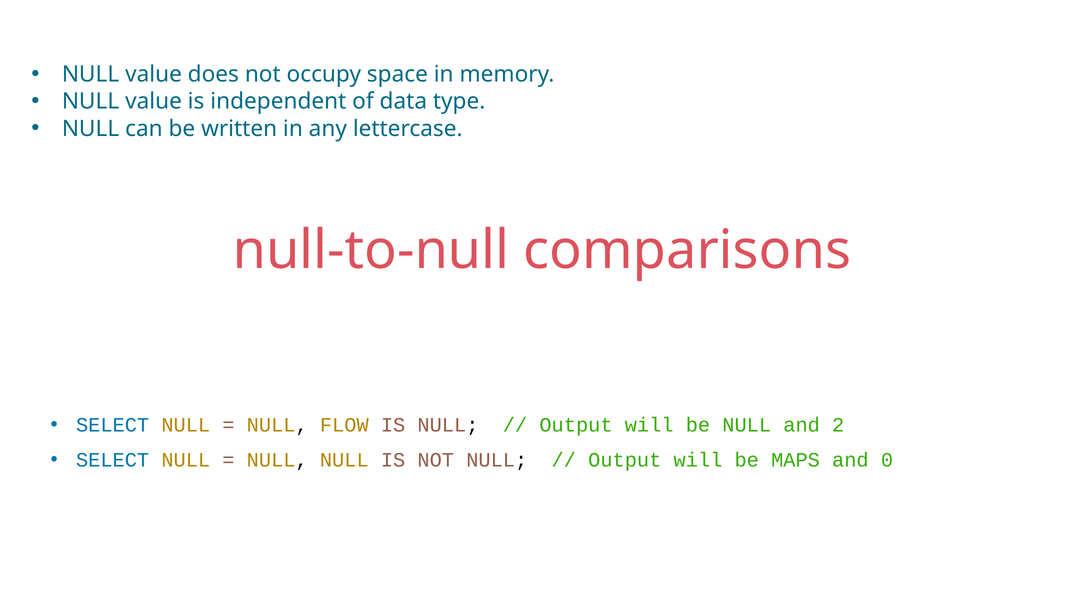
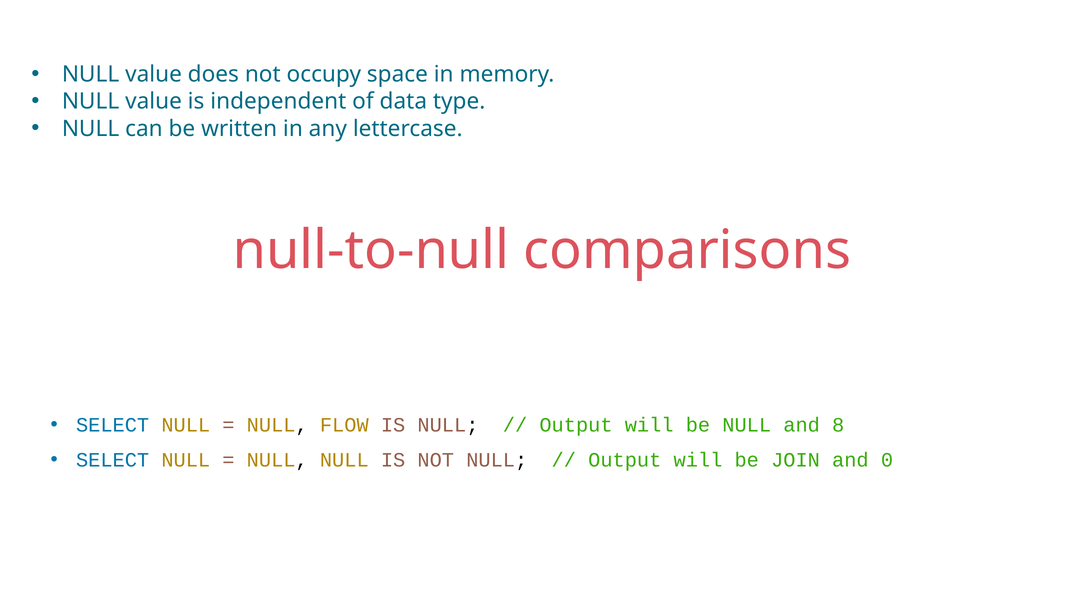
2: 2 -> 8
MAPS: MAPS -> JOIN
